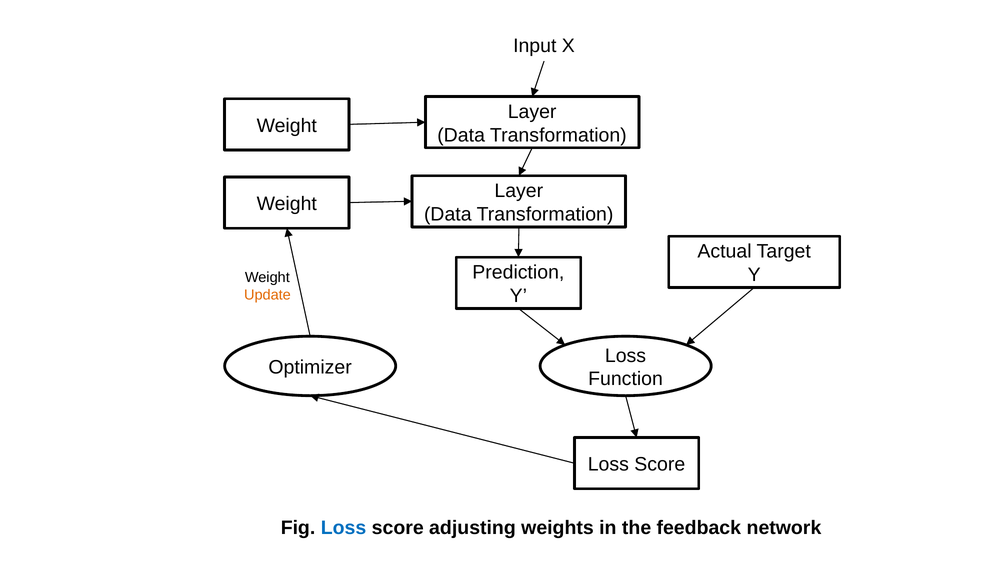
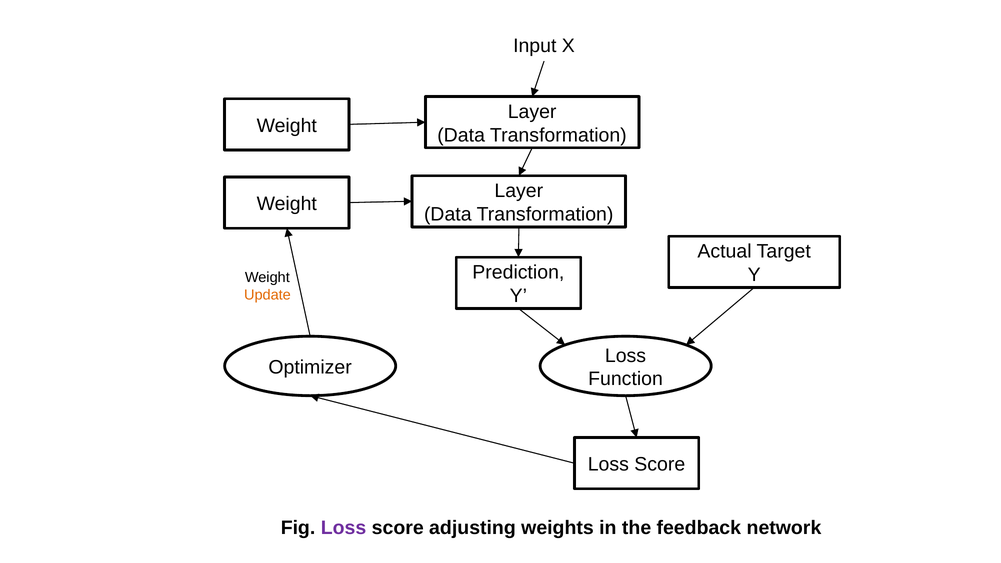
Loss at (344, 528) colour: blue -> purple
